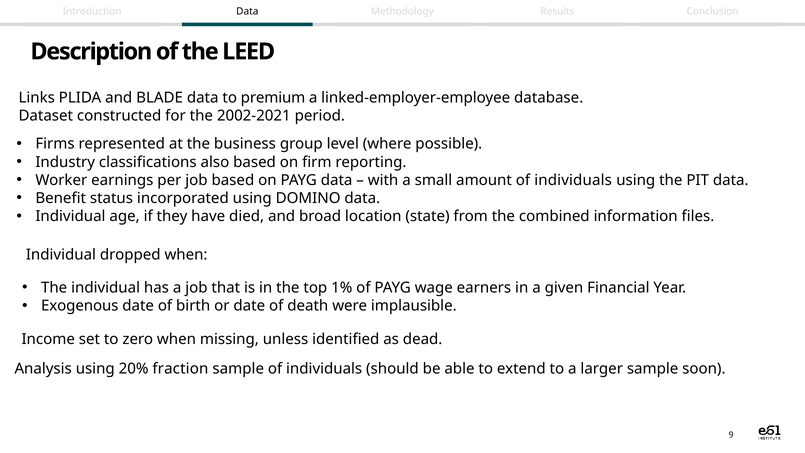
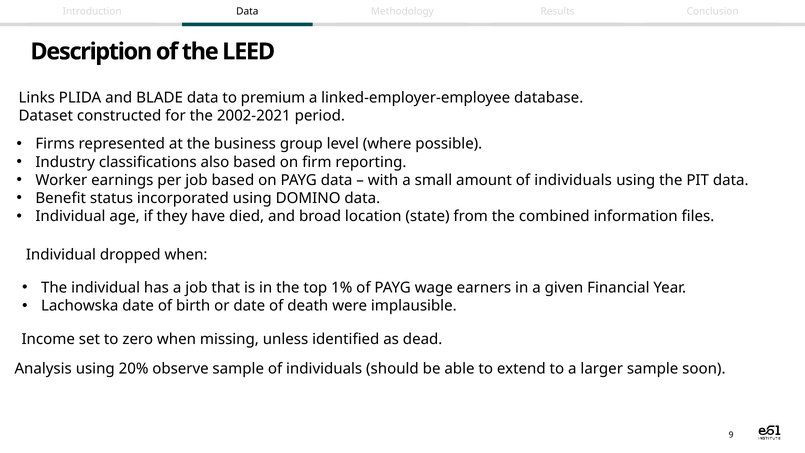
Exogenous: Exogenous -> Lachowska
fraction: fraction -> observe
